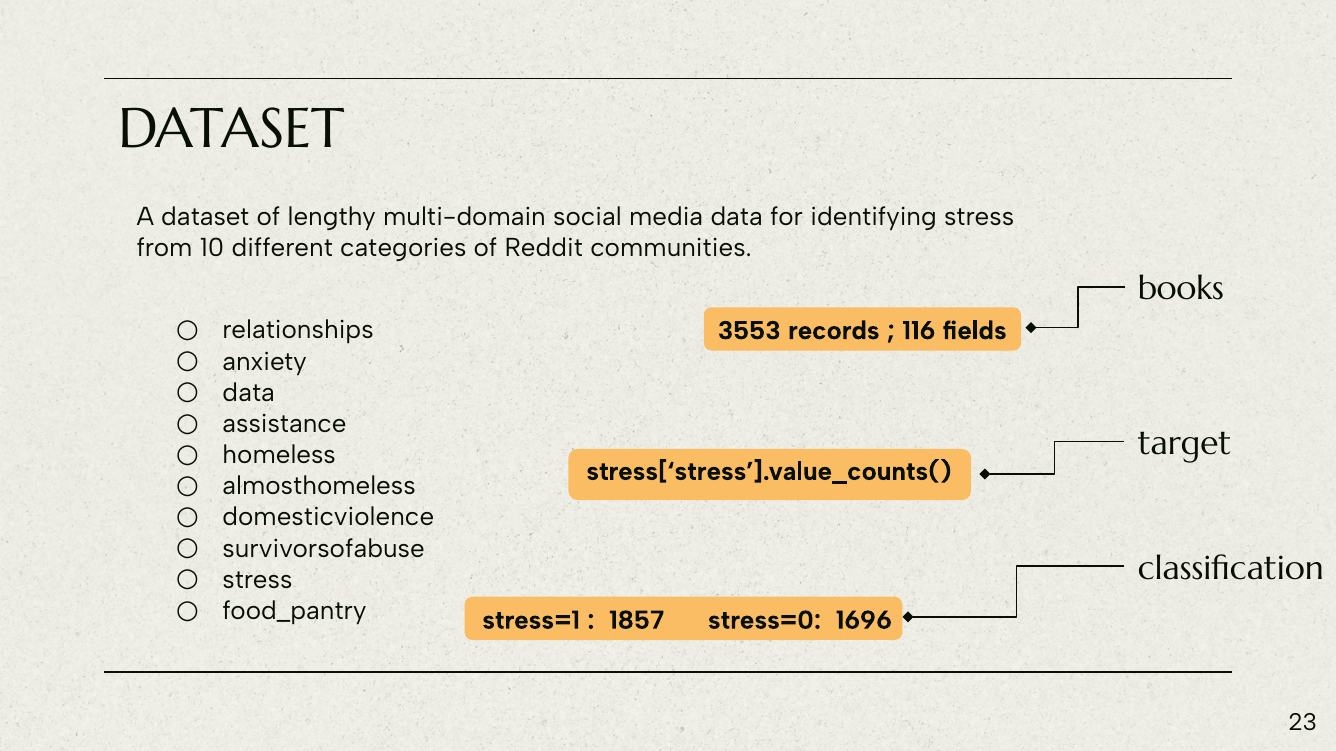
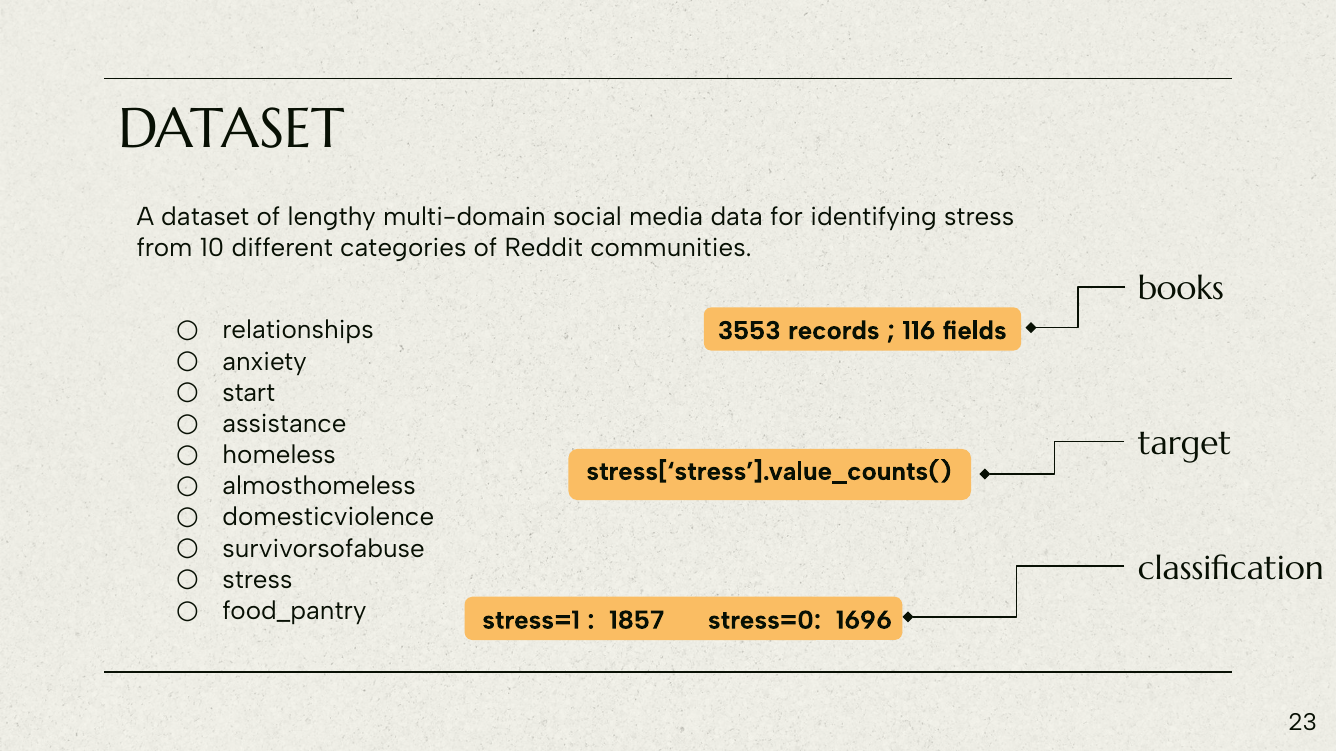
data at (249, 393): data -> start
